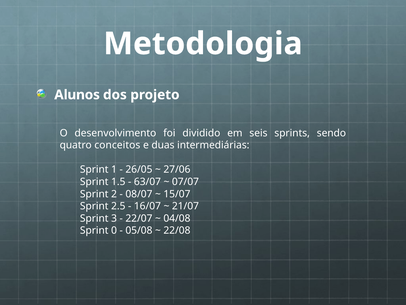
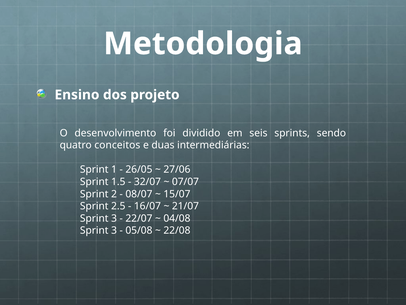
Alunos: Alunos -> Ensino
63/07: 63/07 -> 32/07
0 at (114, 230): 0 -> 3
